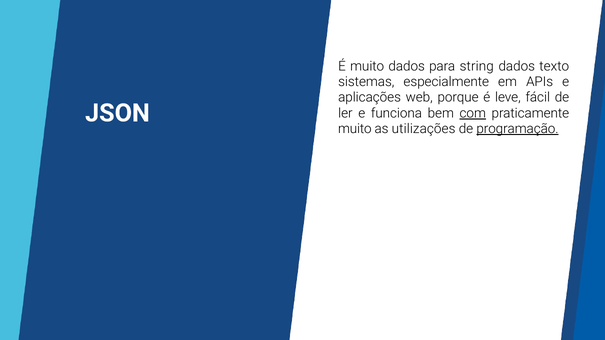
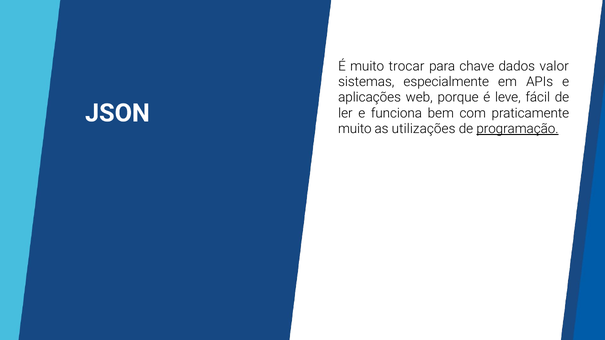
muito dados: dados -> trocar
string: string -> chave
texto: texto -> valor
com underline: present -> none
